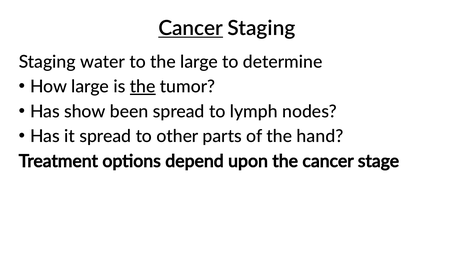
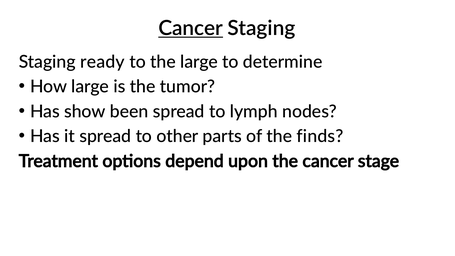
water: water -> ready
the at (143, 87) underline: present -> none
hand: hand -> finds
